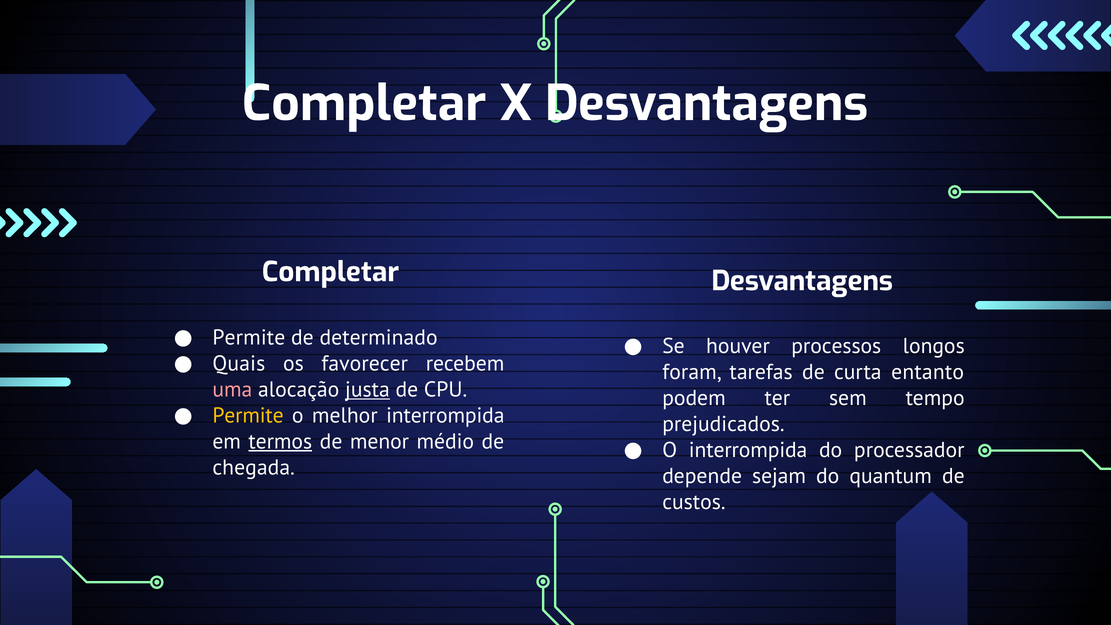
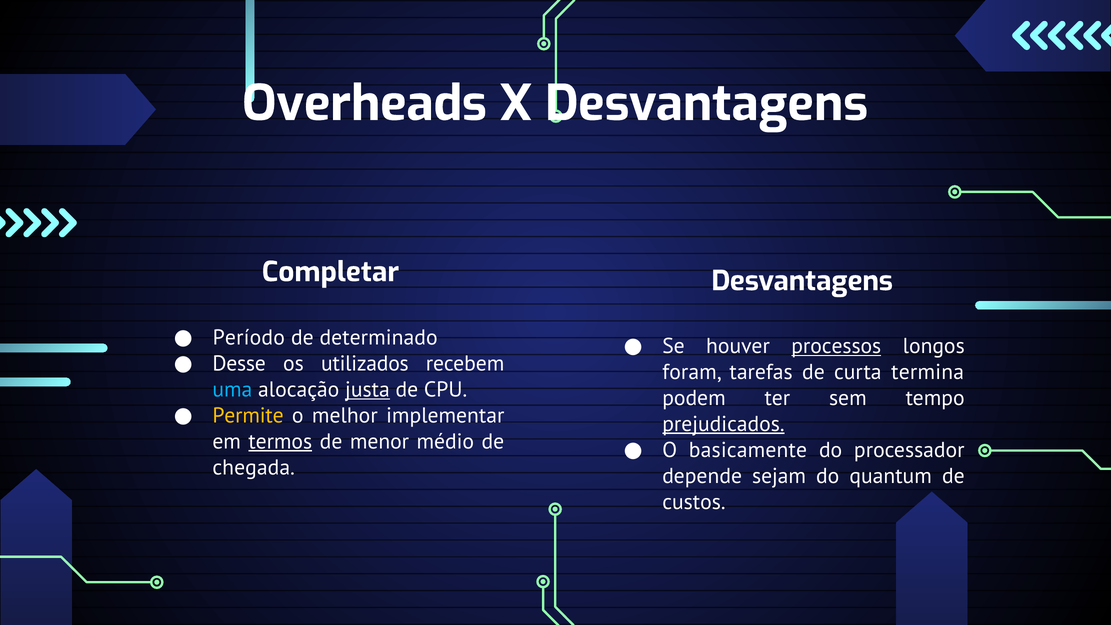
Completar at (364, 104): Completar -> Overheads
Permite at (249, 338): Permite -> Período
processos underline: none -> present
Quais: Quais -> Desse
favorecer: favorecer -> utilizados
entanto: entanto -> termina
uma colour: pink -> light blue
melhor interrompida: interrompida -> implementar
prejudicados underline: none -> present
O interrompida: interrompida -> basicamente
